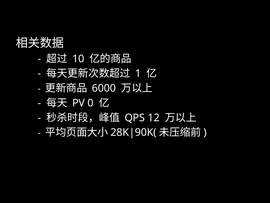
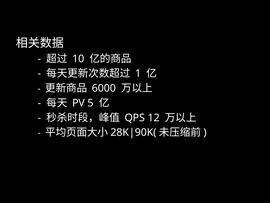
0: 0 -> 5
